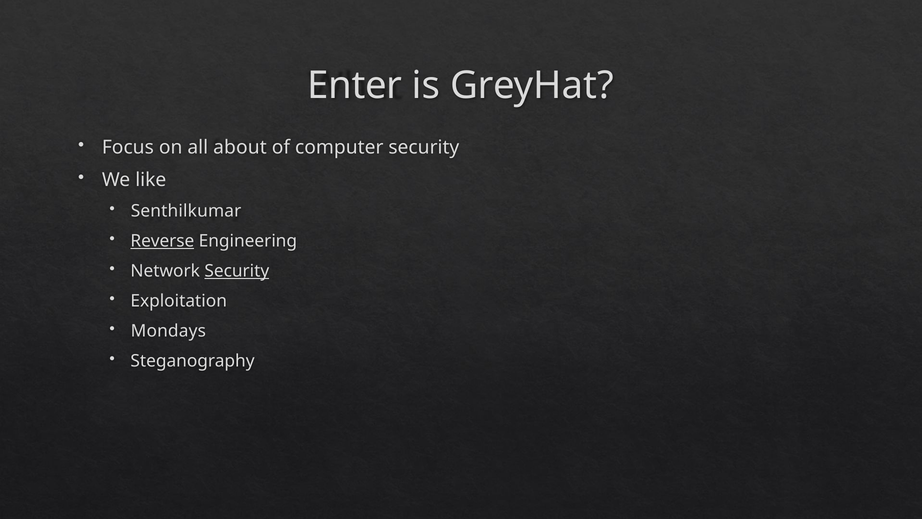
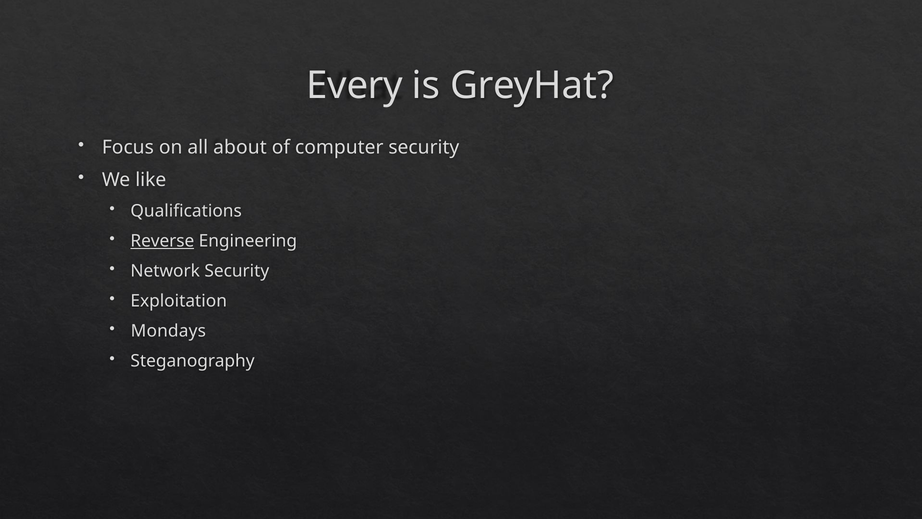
Enter: Enter -> Every
Senthilkumar: Senthilkumar -> Qualifications
Security at (237, 271) underline: present -> none
